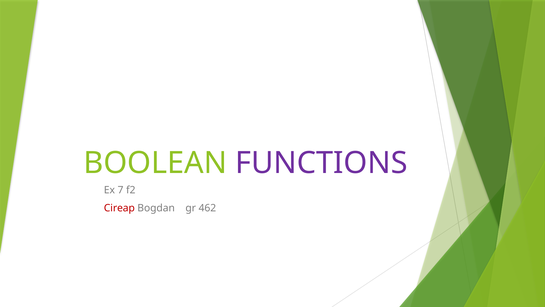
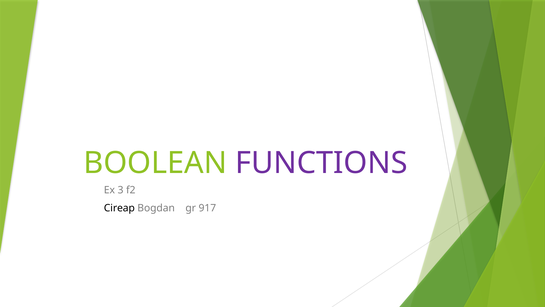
7: 7 -> 3
Cireap colour: red -> black
462: 462 -> 917
